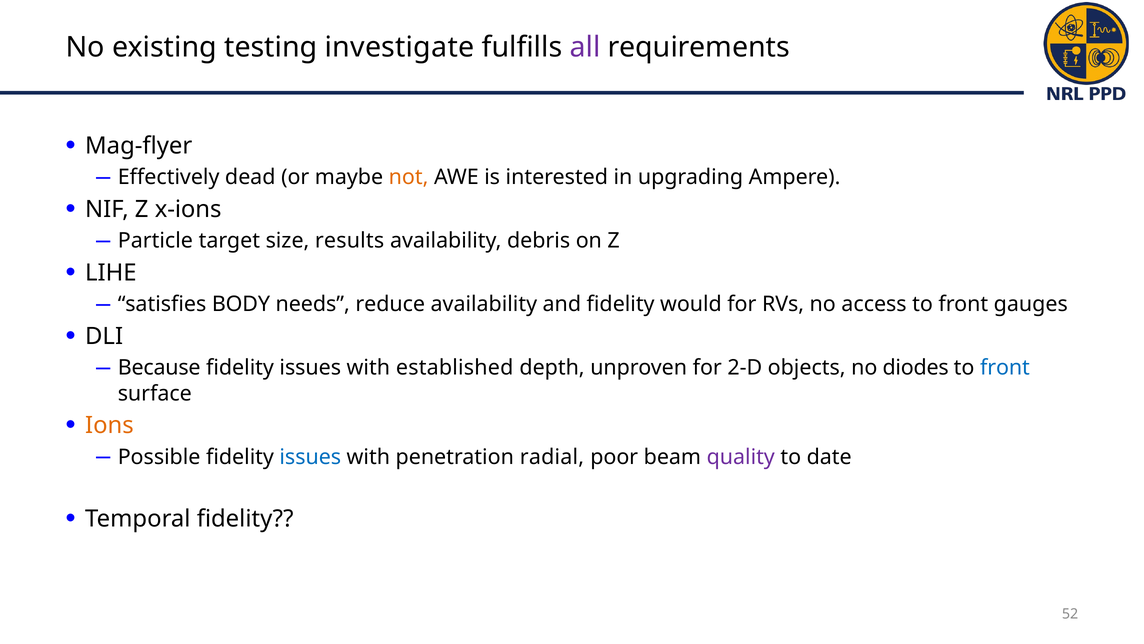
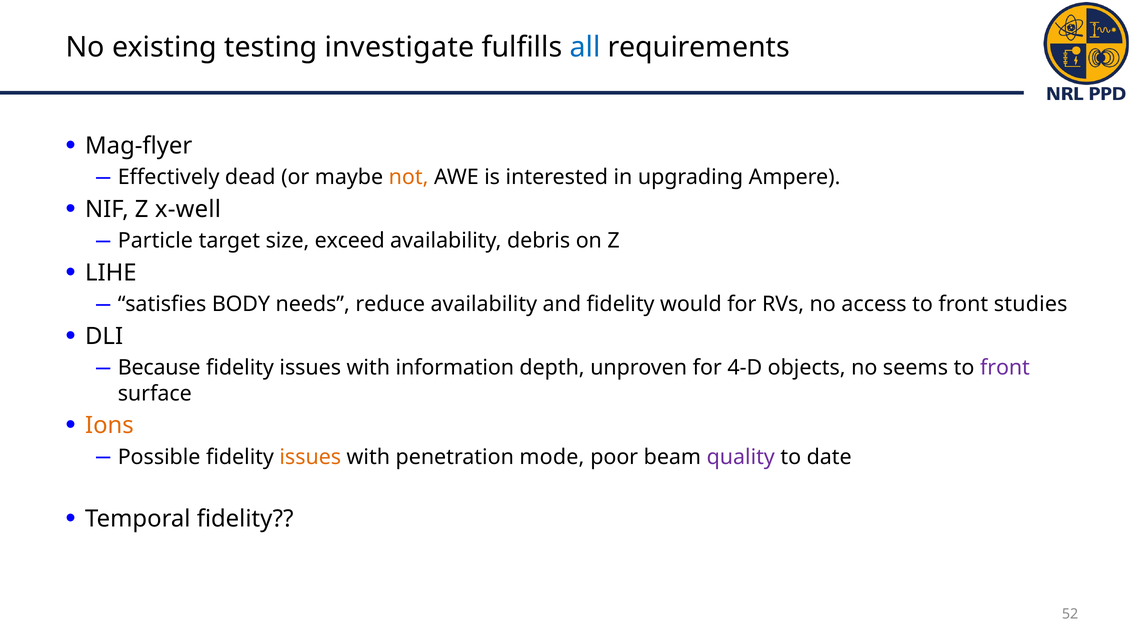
all colour: purple -> blue
x-ions: x-ions -> x-well
results: results -> exceed
gauges: gauges -> studies
established: established -> information
2-D: 2-D -> 4-D
diodes: diodes -> seems
front at (1005, 367) colour: blue -> purple
issues at (310, 457) colour: blue -> orange
radial: radial -> mode
